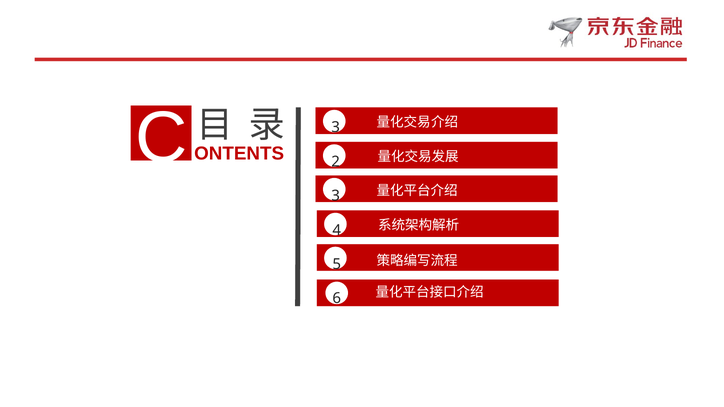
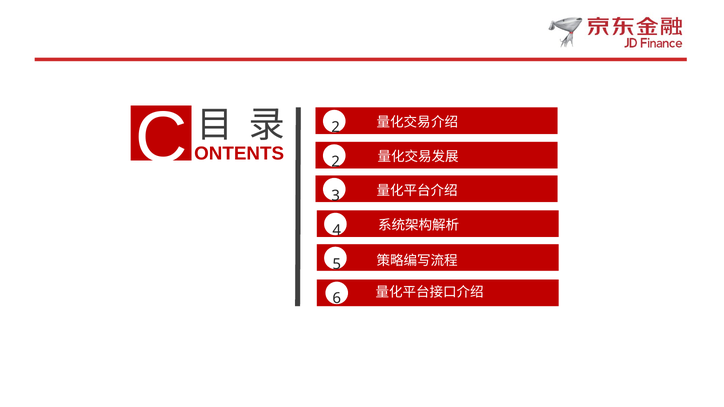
C 3: 3 -> 2
